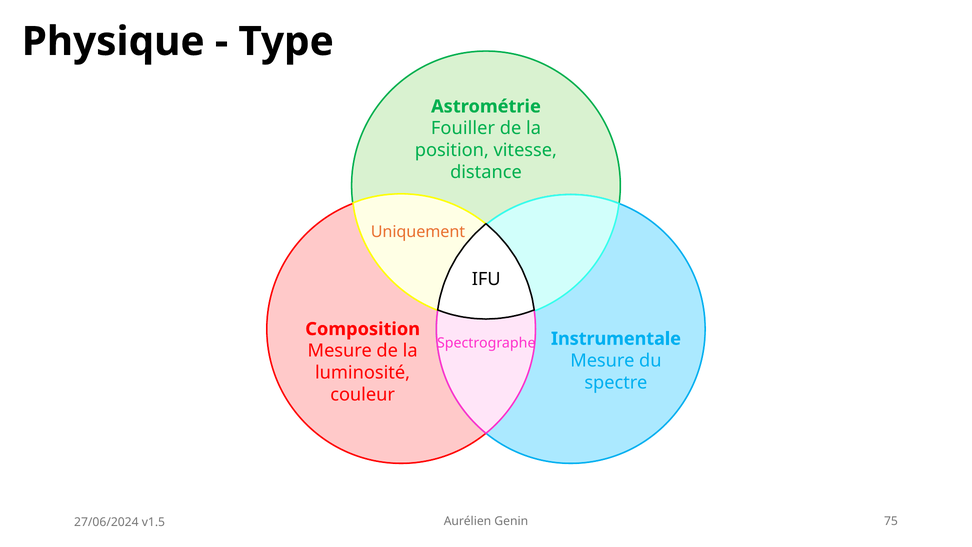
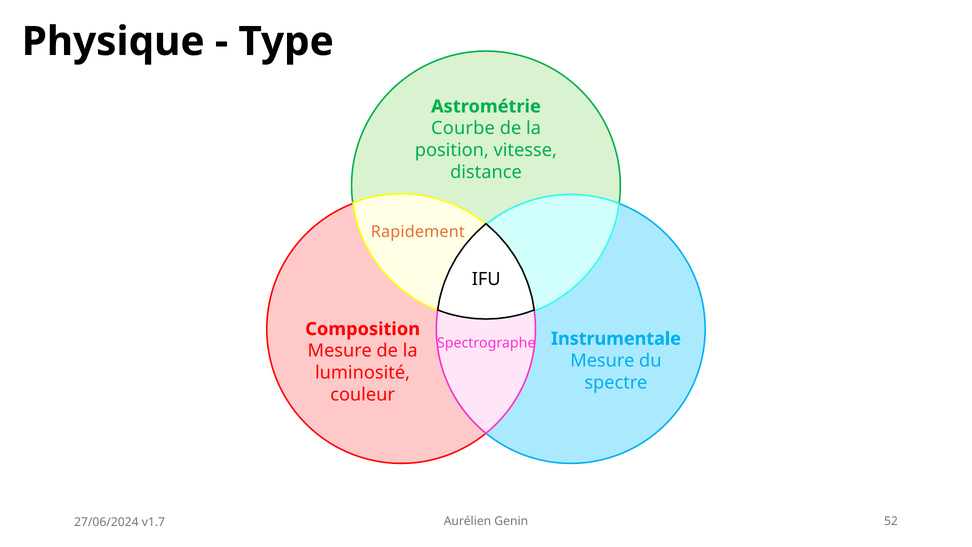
Fouiller: Fouiller -> Courbe
Uniquement: Uniquement -> Rapidement
75: 75 -> 52
v1.5: v1.5 -> v1.7
